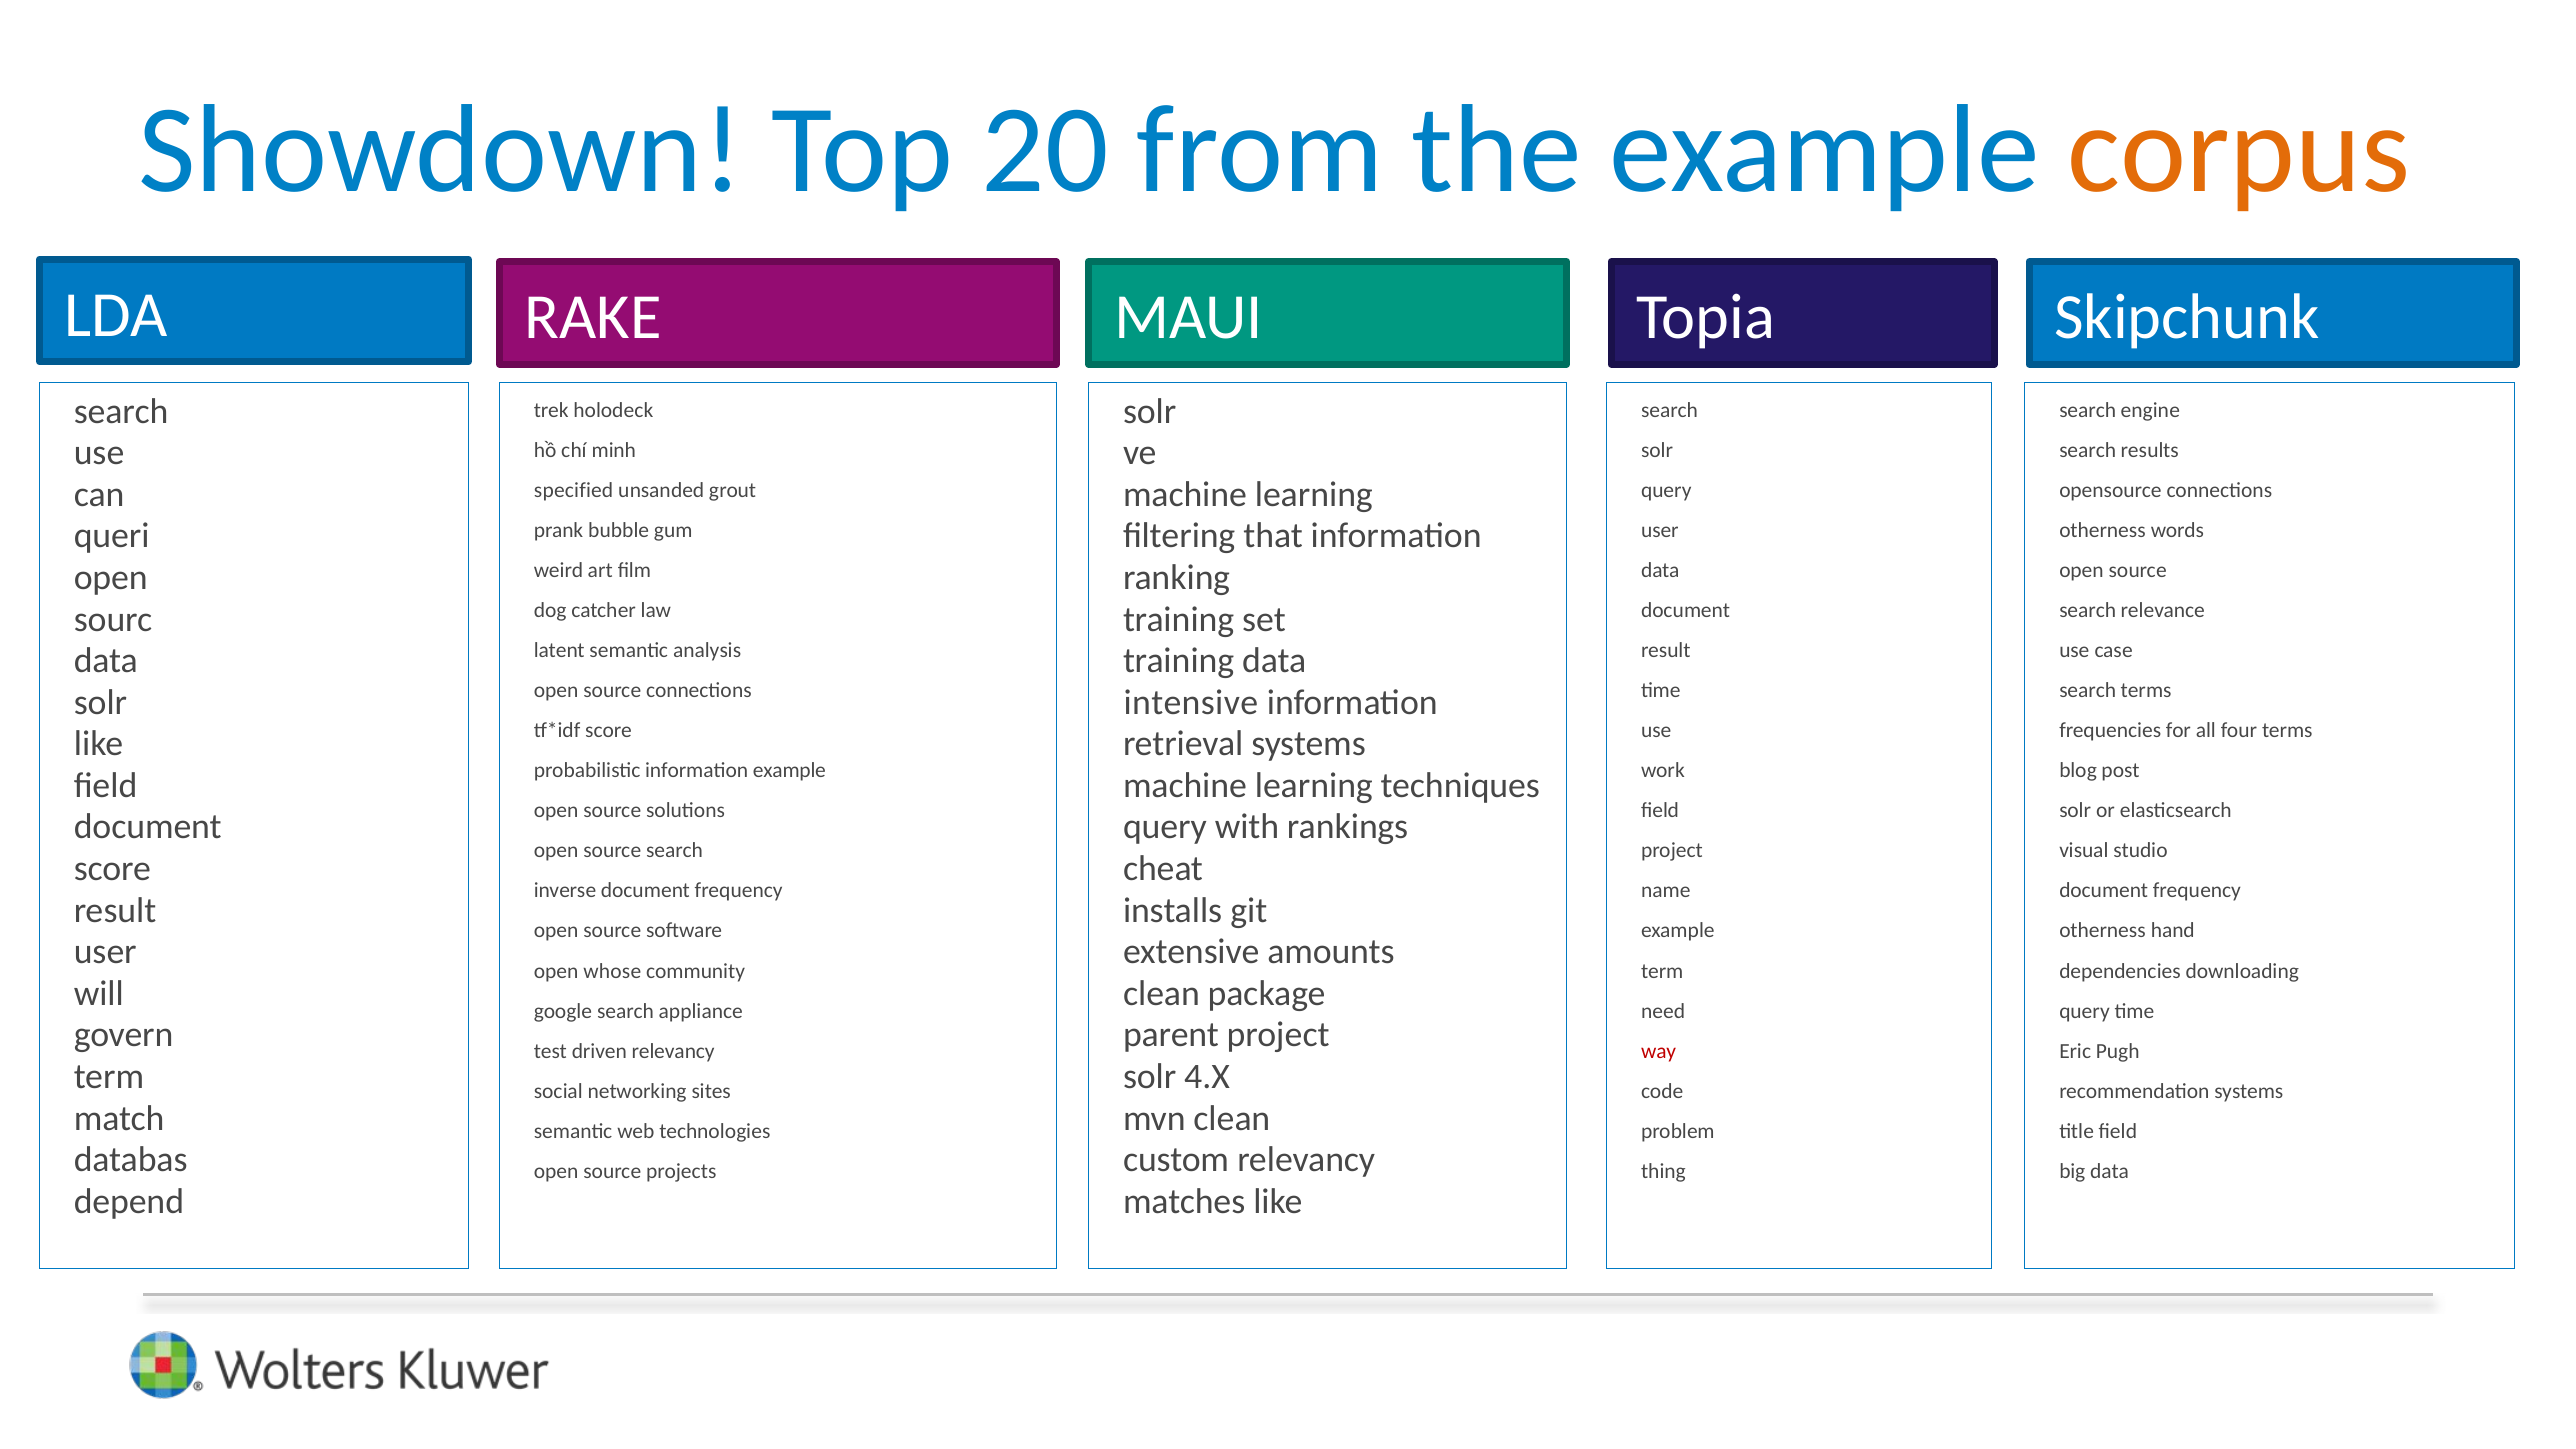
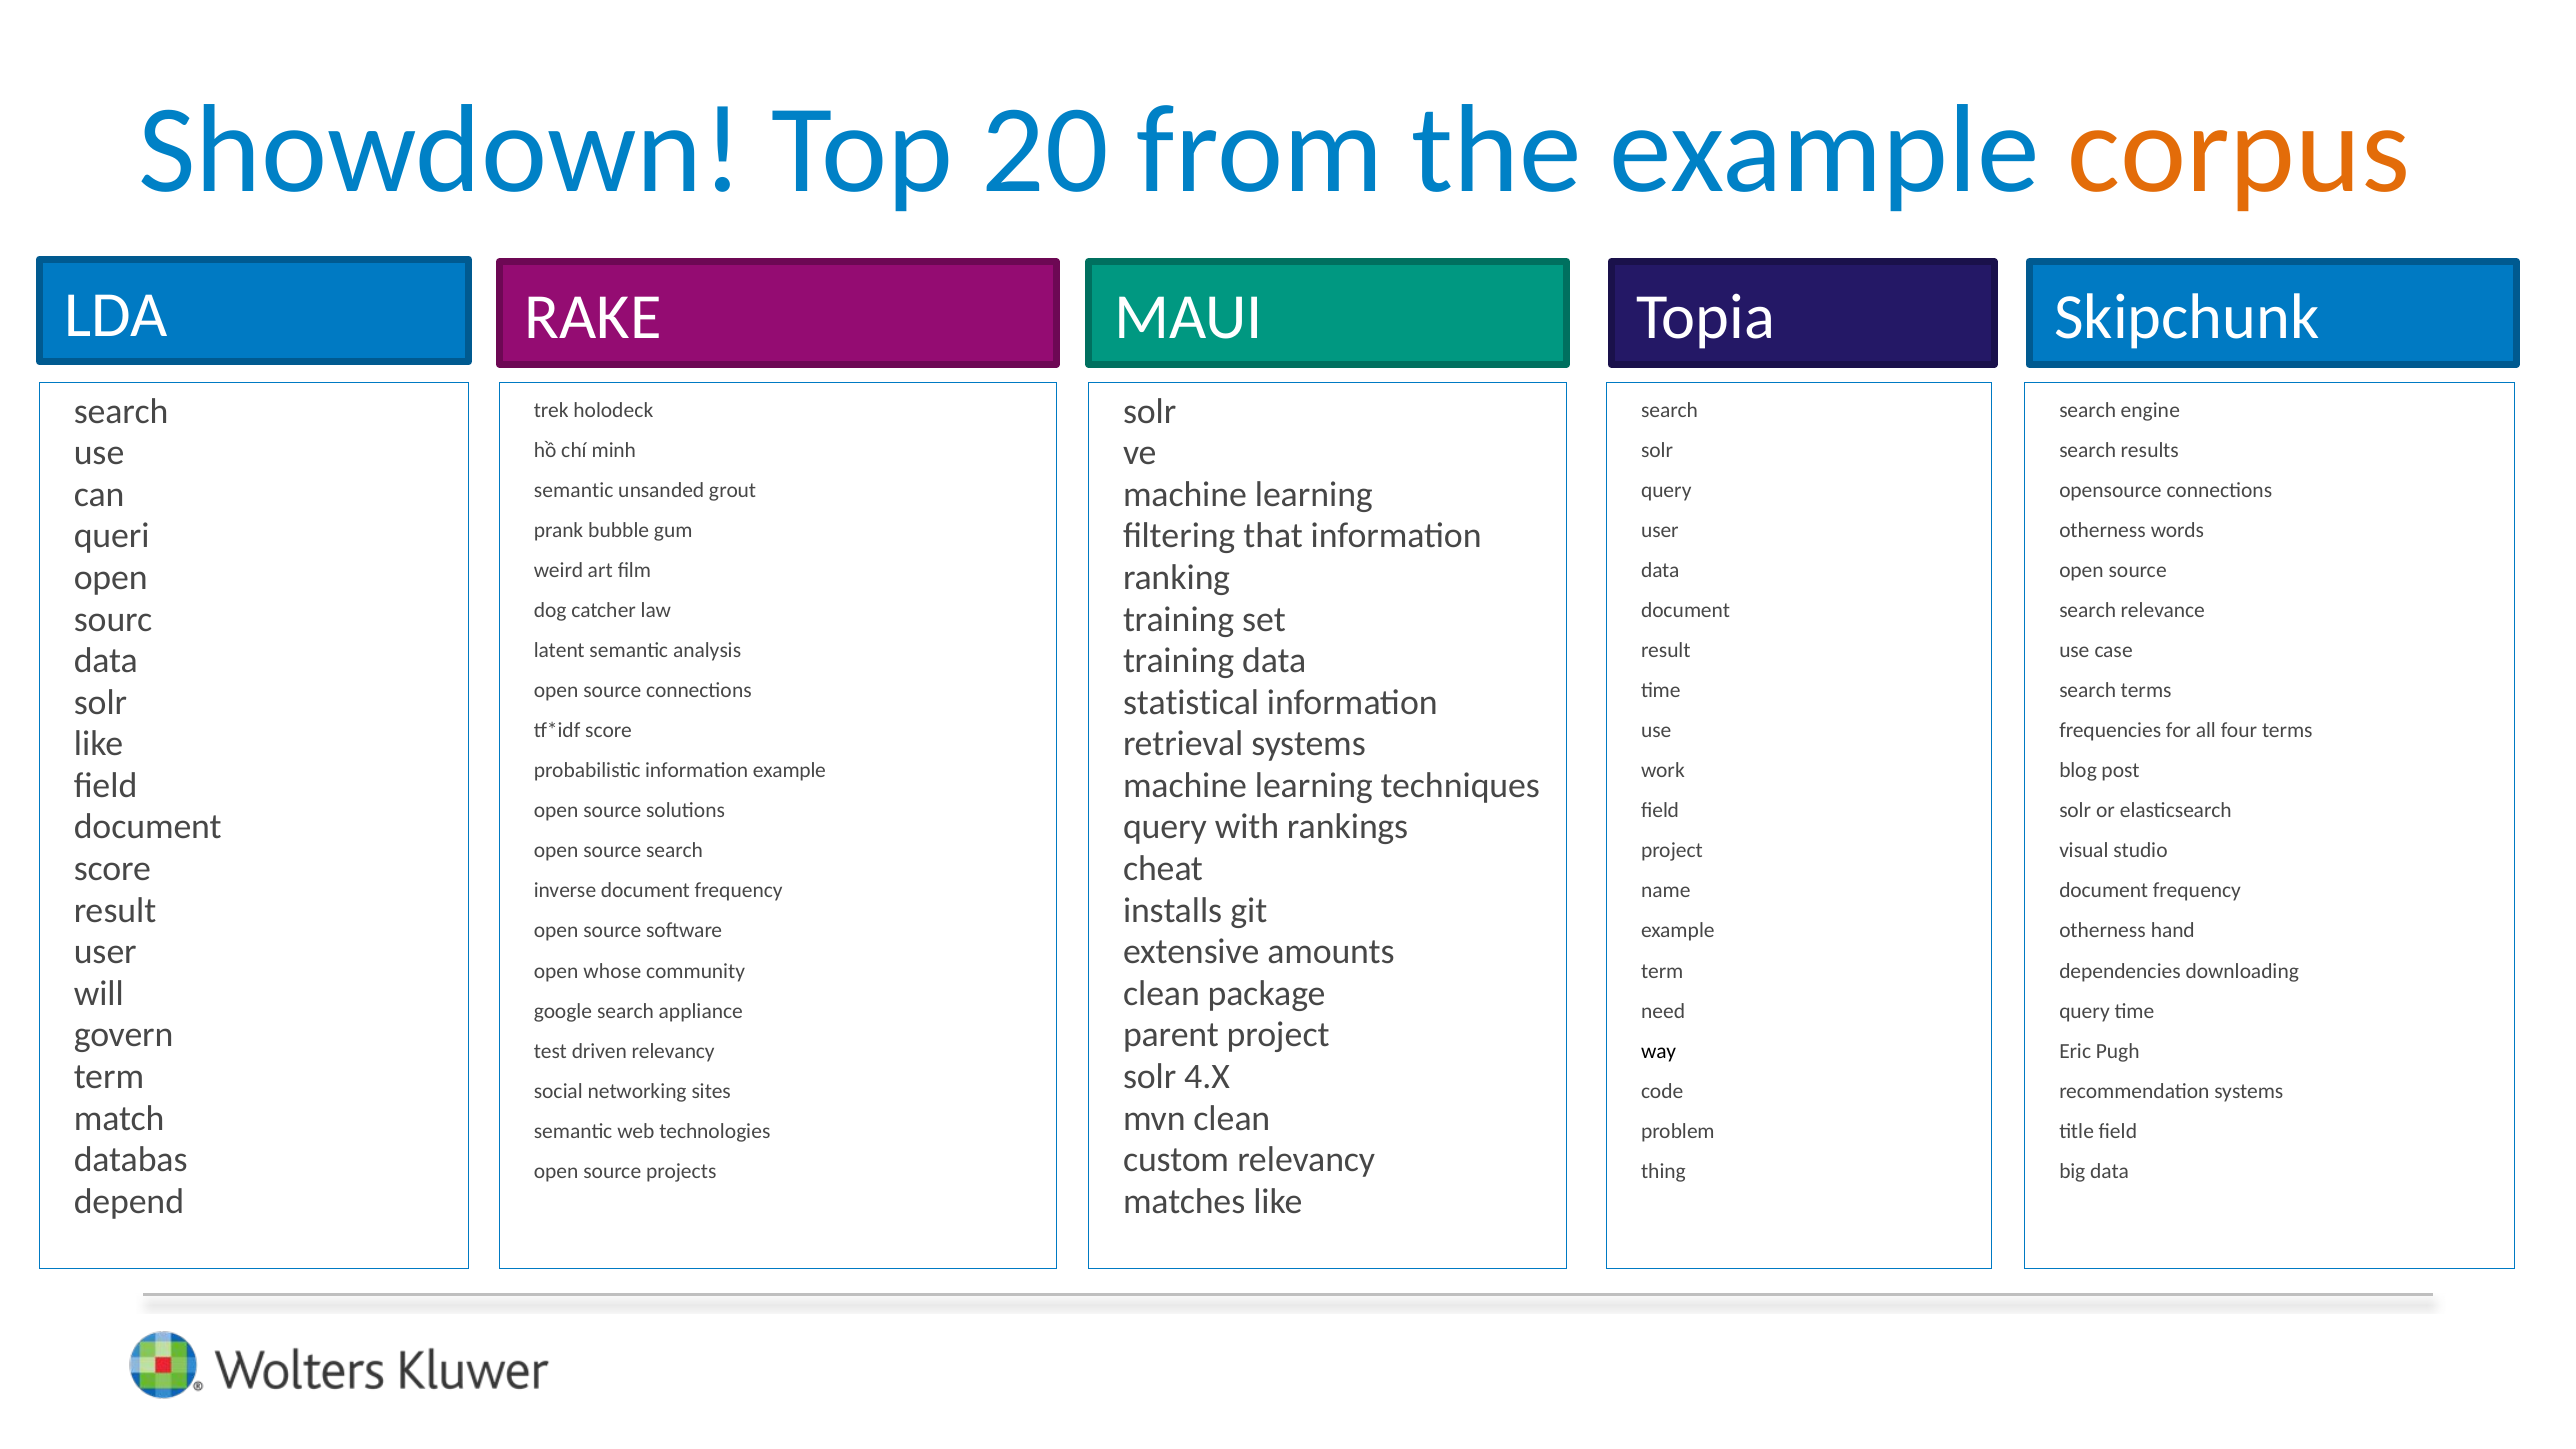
specified at (574, 490): specified -> semantic
intensive: intensive -> statistical
way colour: red -> black
